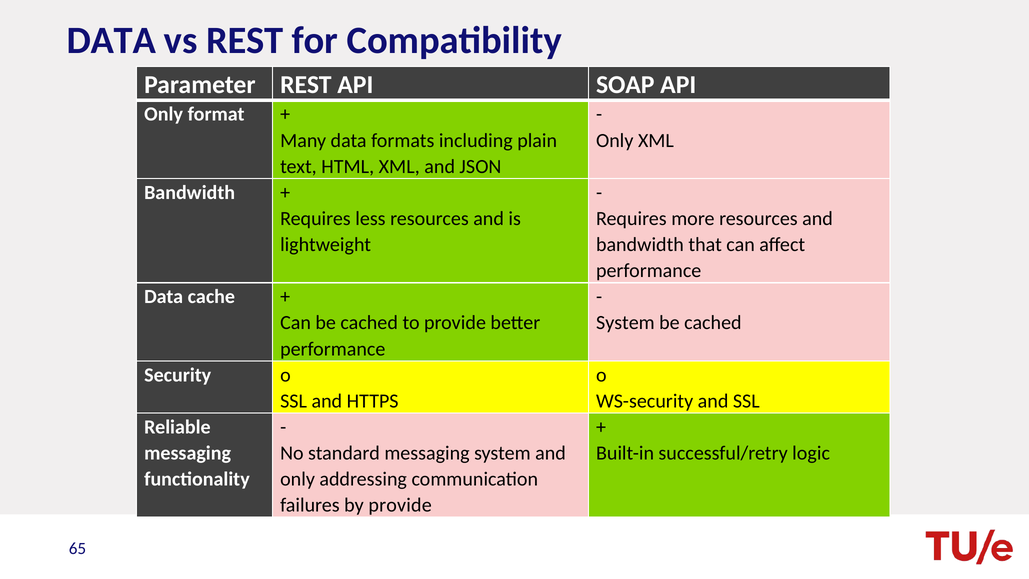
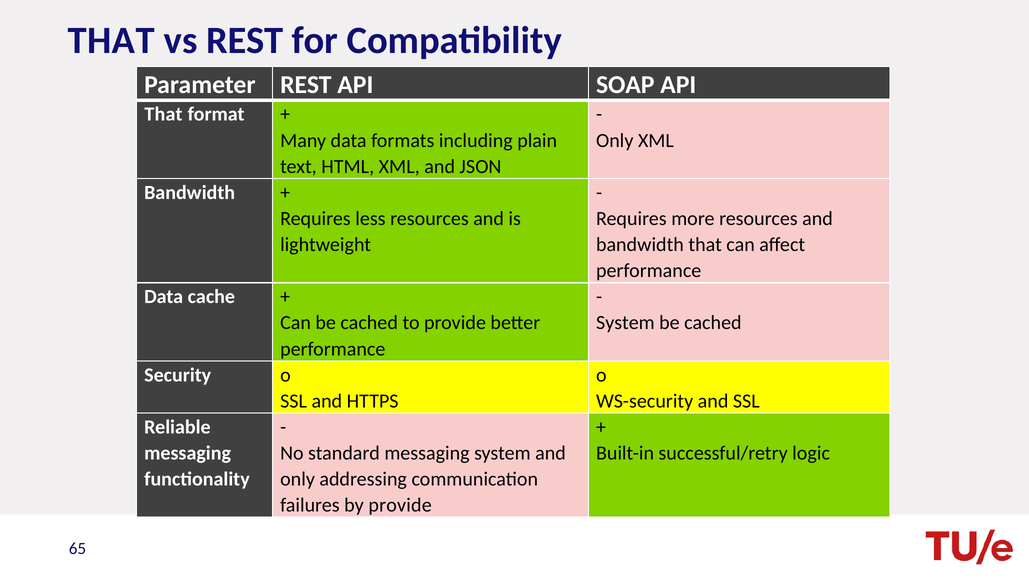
DATA at (111, 40): DATA -> THAT
Only at (164, 114): Only -> That
